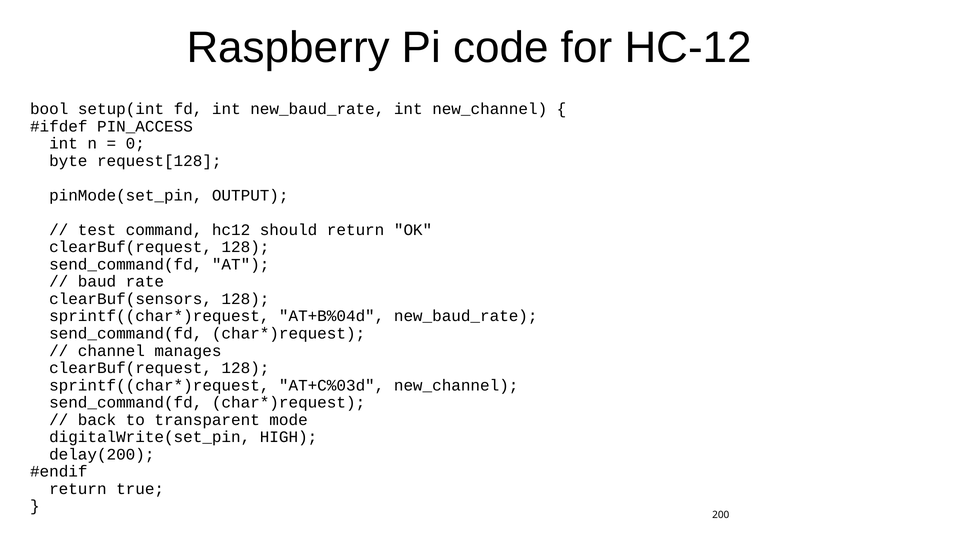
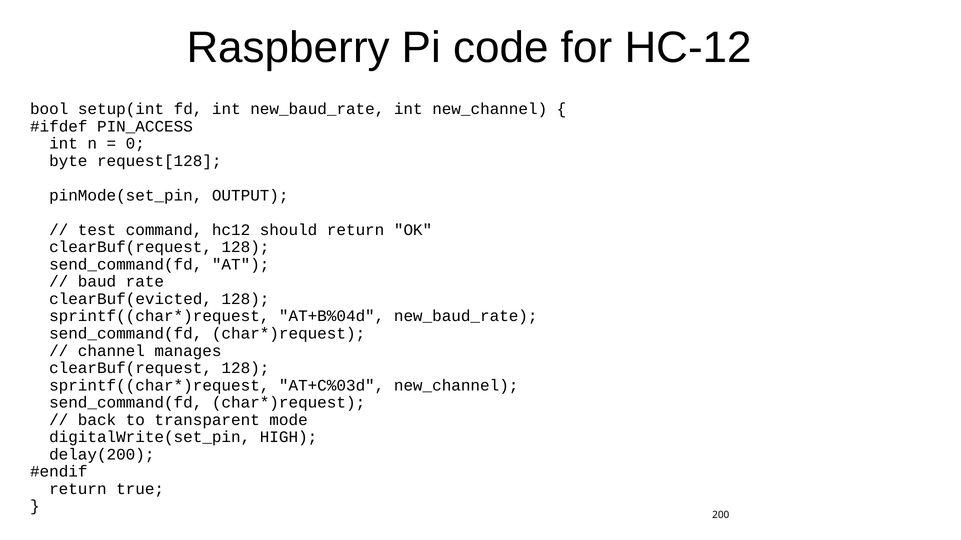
clearBuf(sensors: clearBuf(sensors -> clearBuf(evicted
